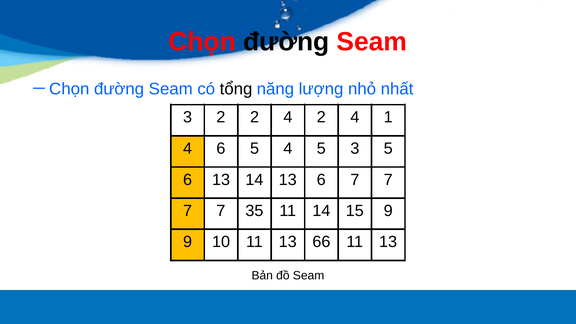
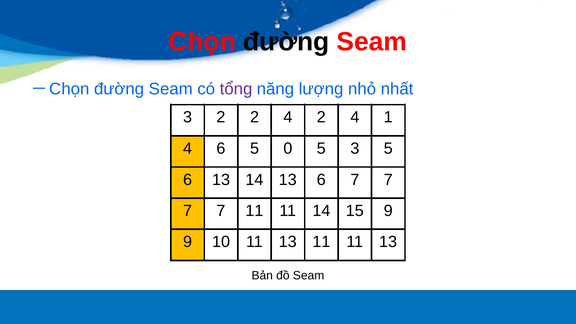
tổng colour: black -> purple
5 4: 4 -> 0
7 35: 35 -> 11
13 66: 66 -> 11
